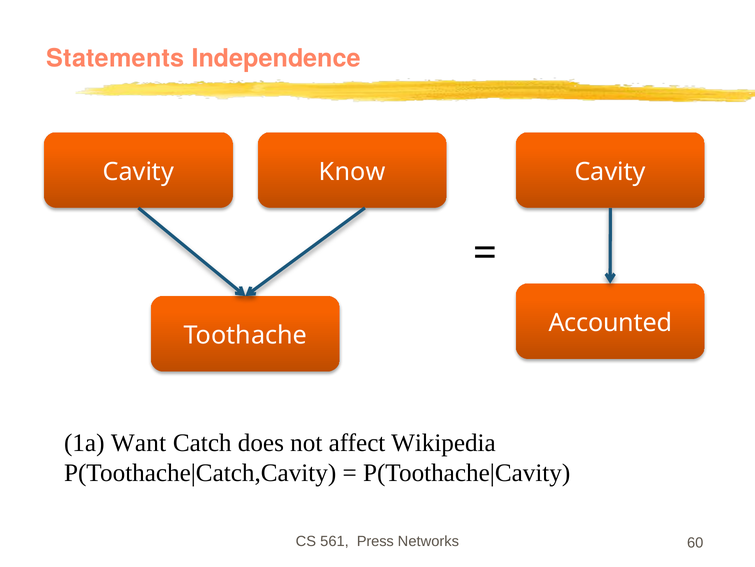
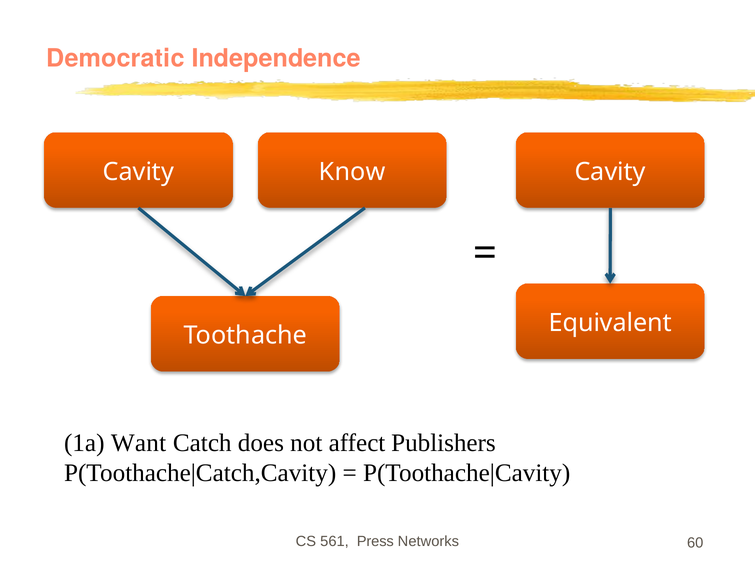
Statements: Statements -> Democratic
Accounted: Accounted -> Equivalent
Wikipedia: Wikipedia -> Publishers
